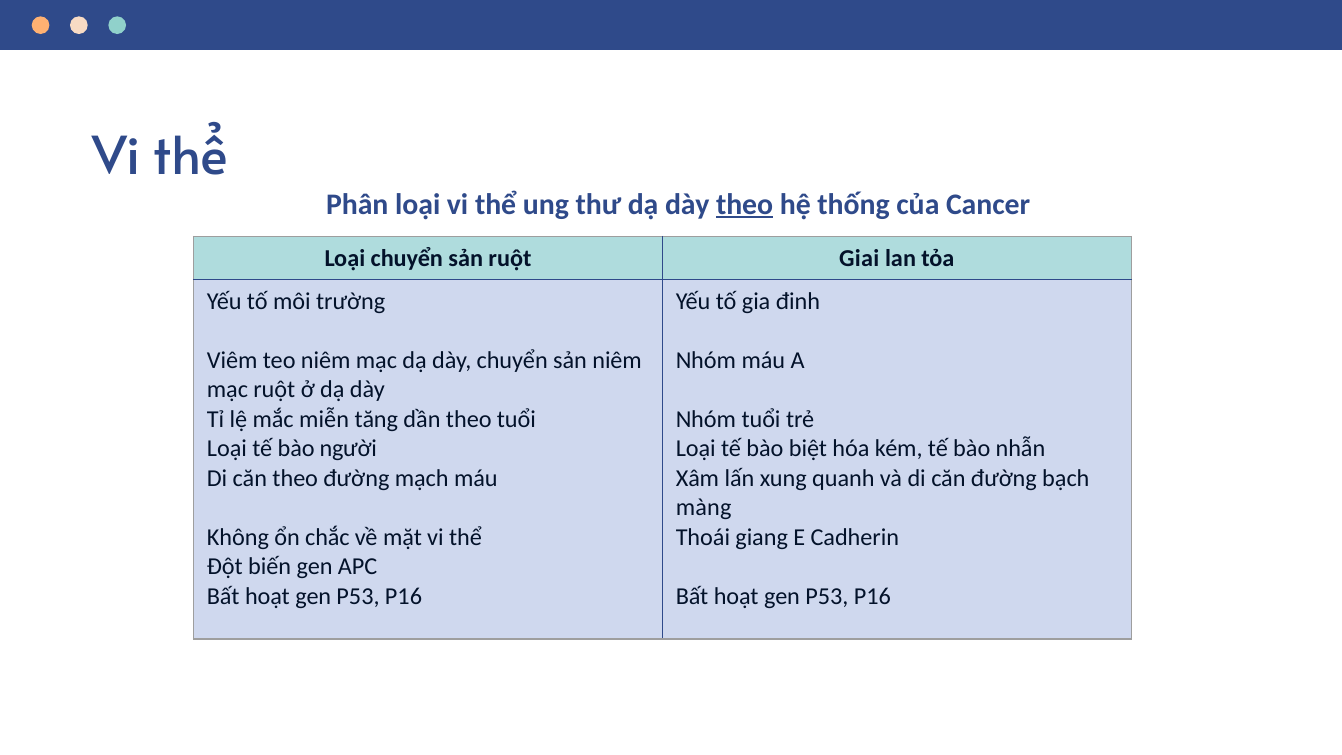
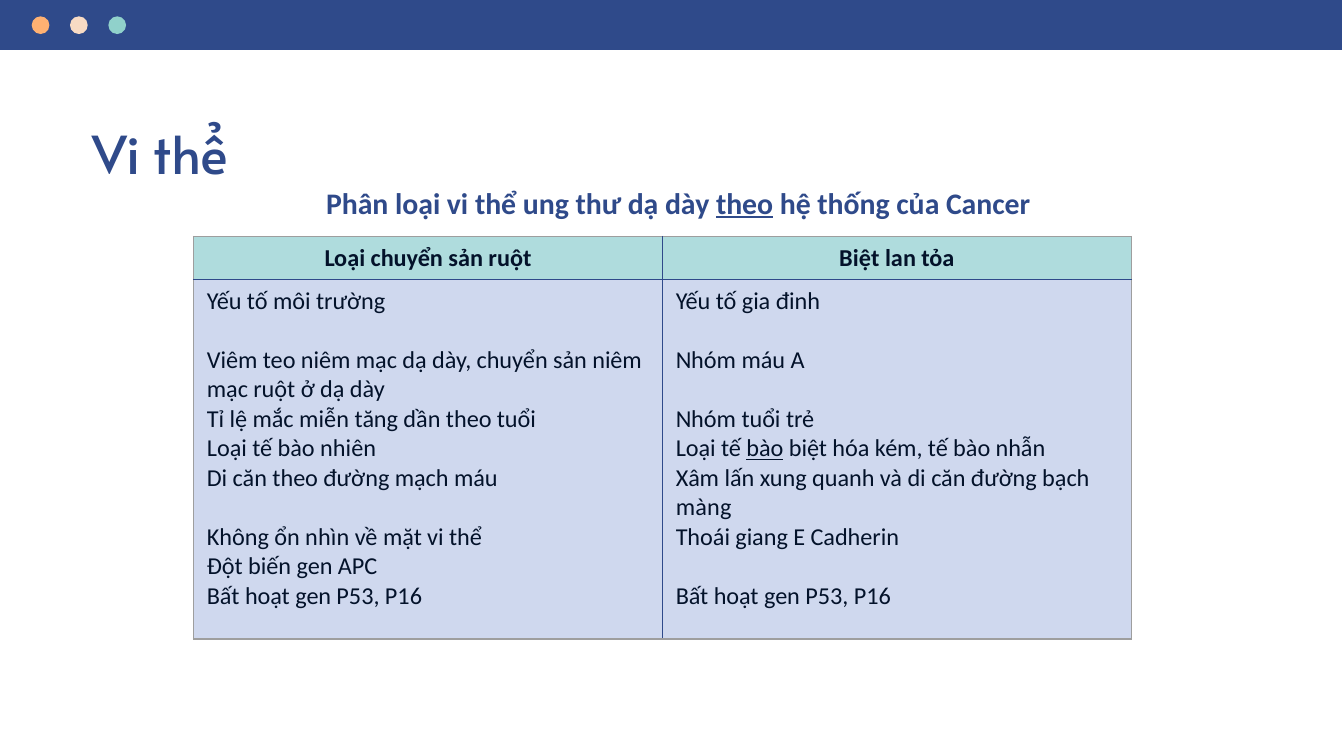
ruột Giai: Giai -> Biệt
người: người -> nhiên
bào at (765, 449) underline: none -> present
chắc: chắc -> nhìn
